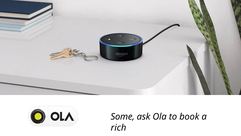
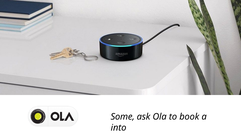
rich: rich -> into
